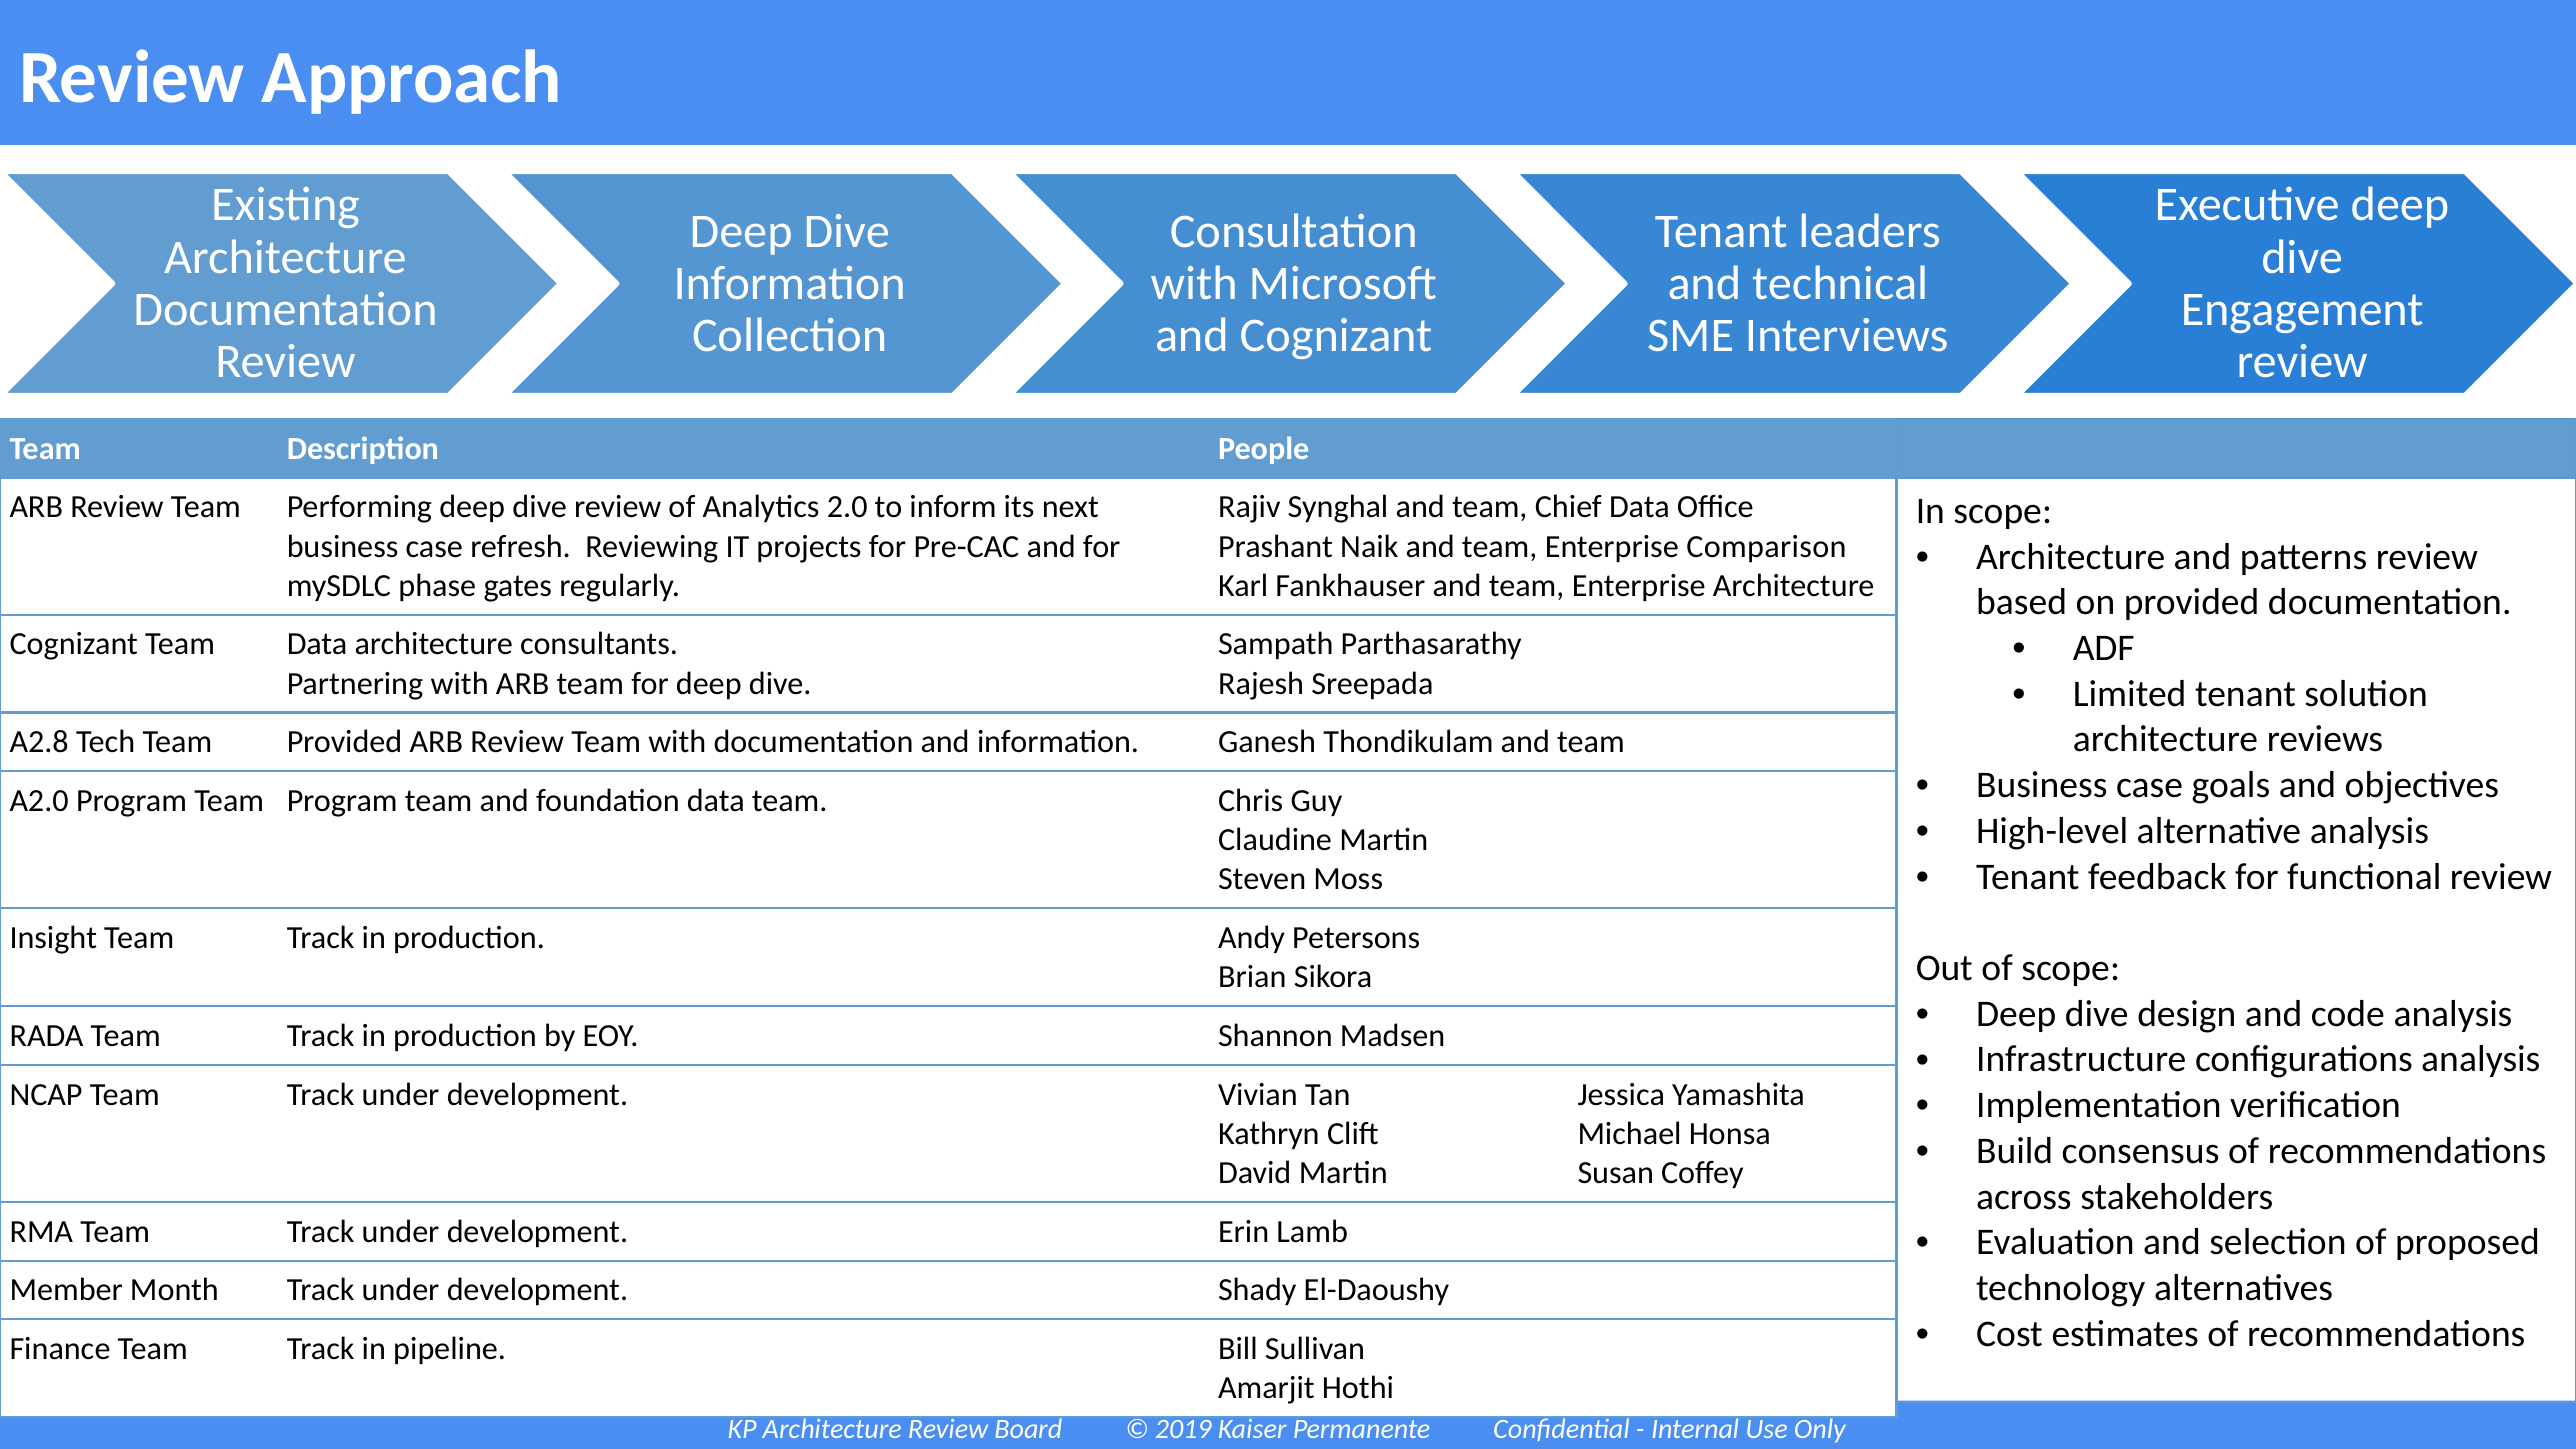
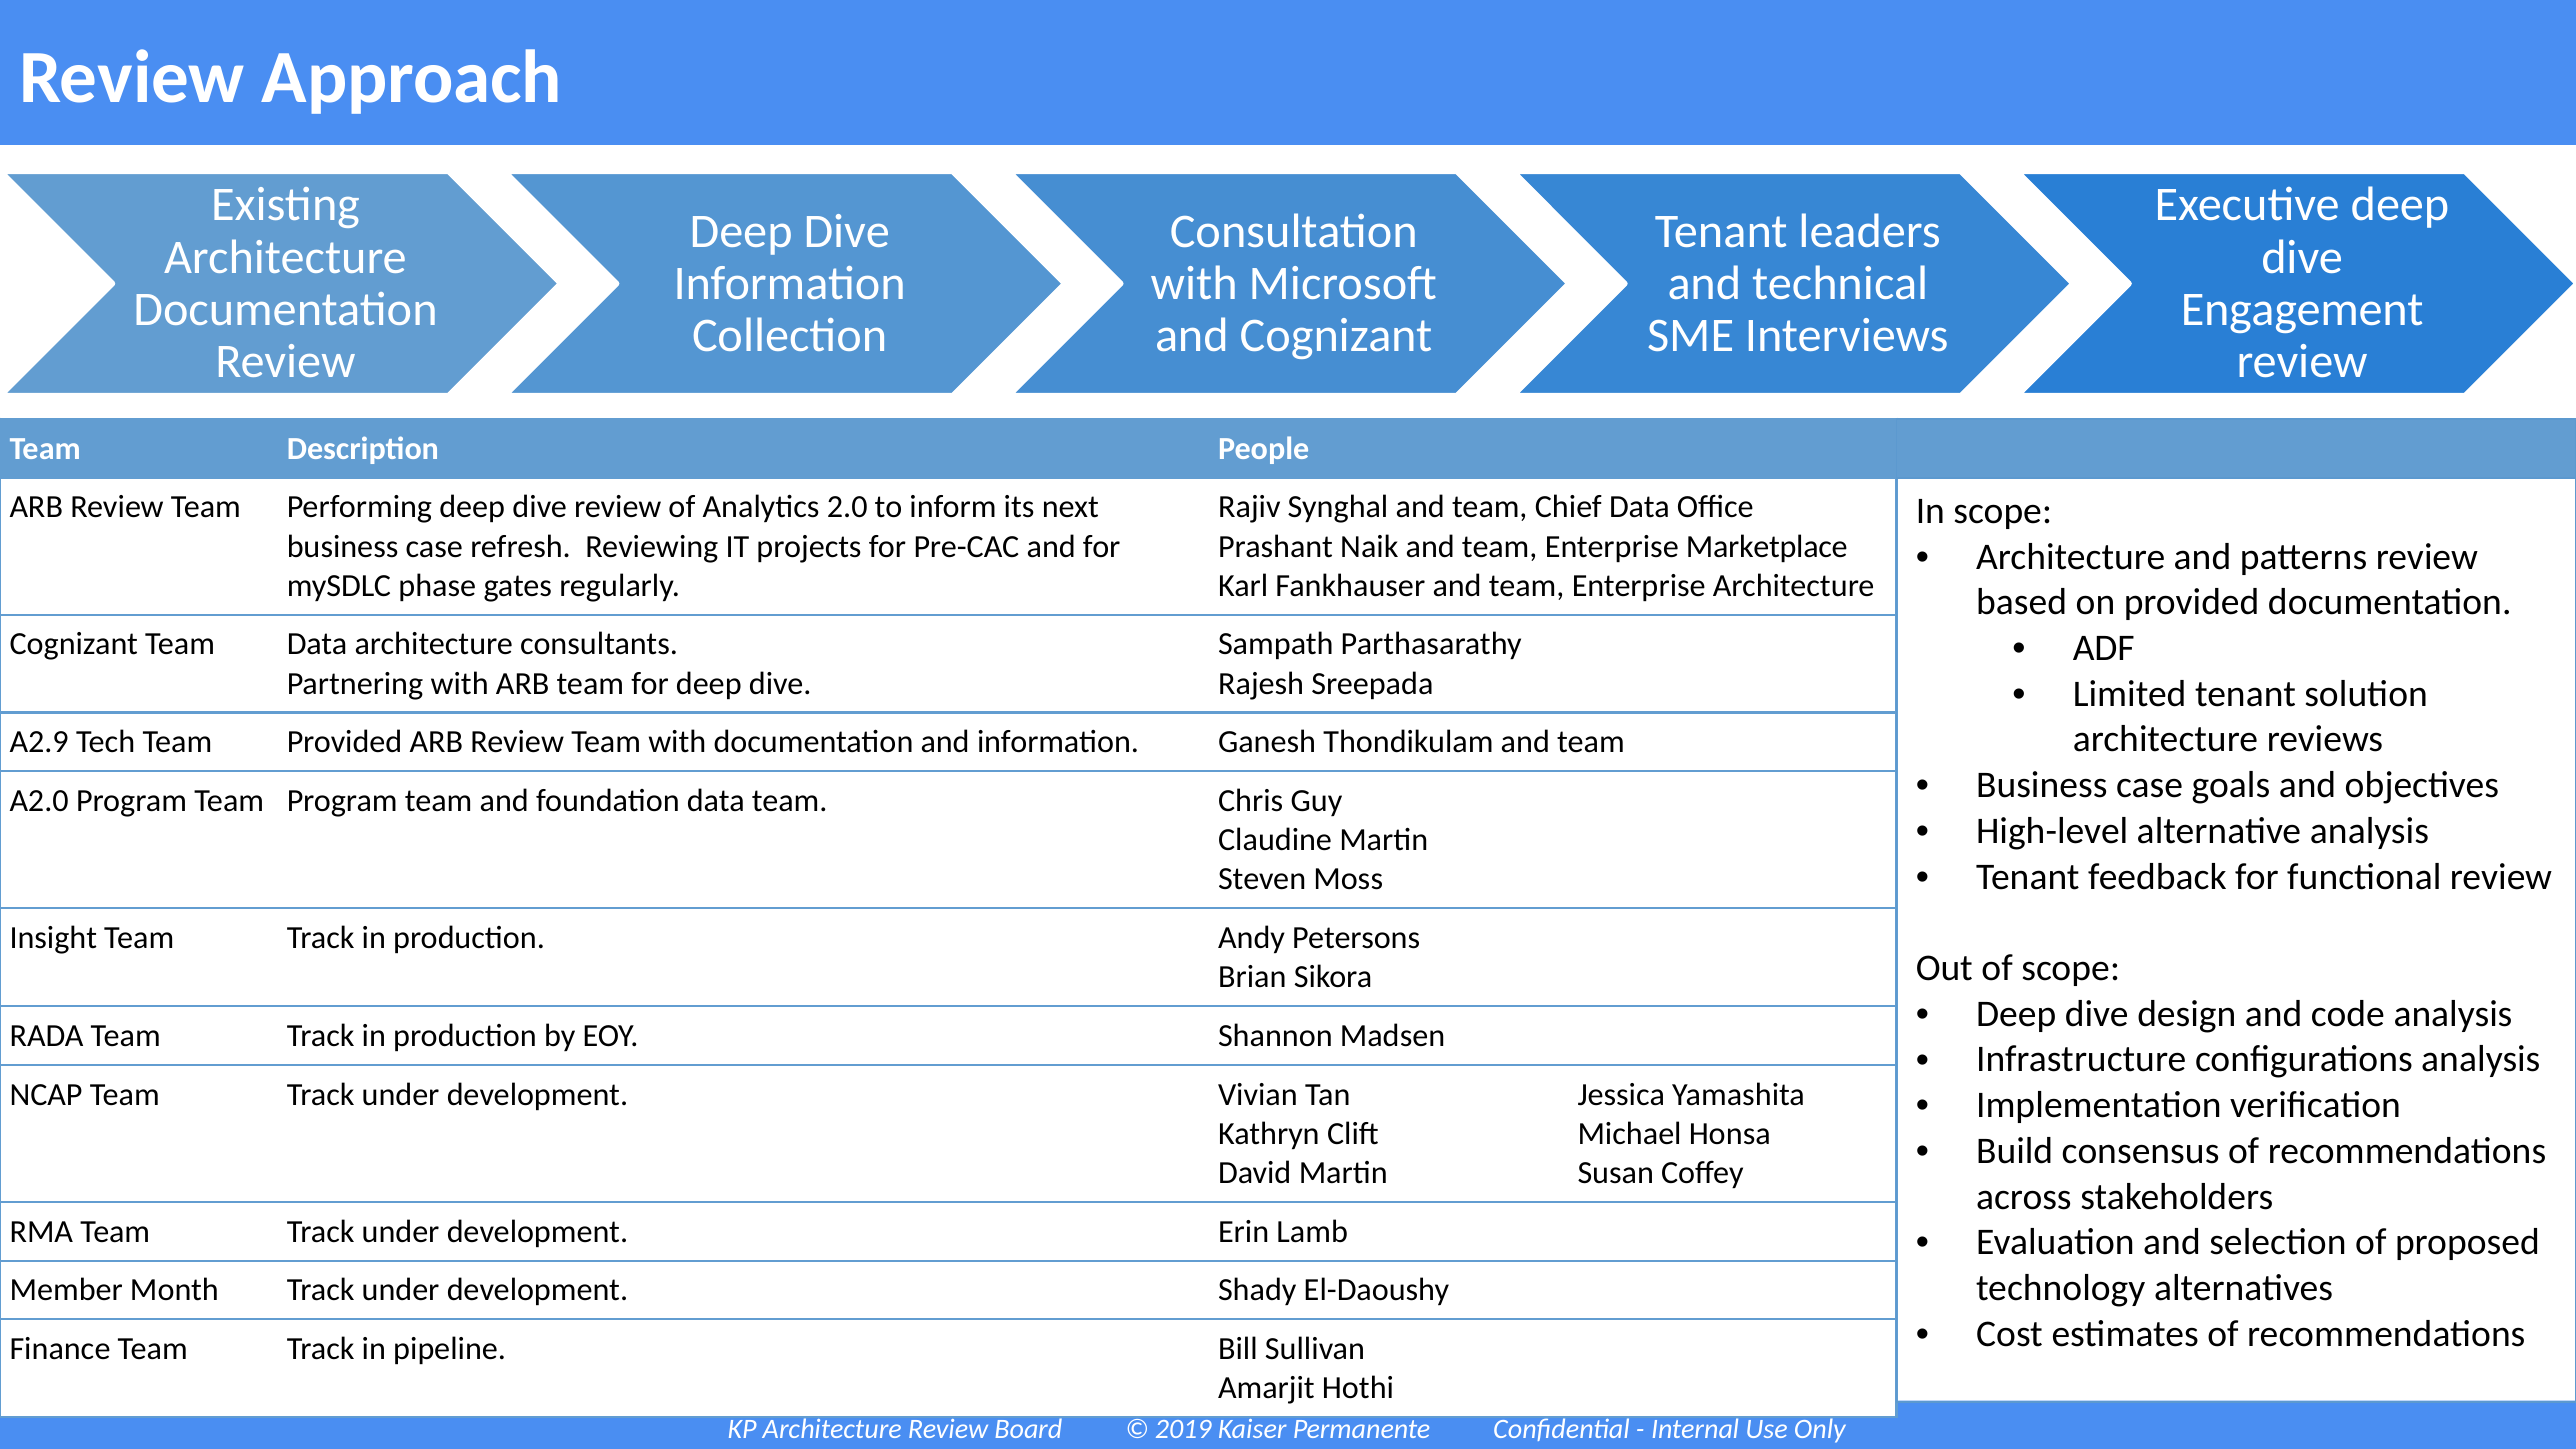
Comparison: Comparison -> Marketplace
A2.8: A2.8 -> A2.9
